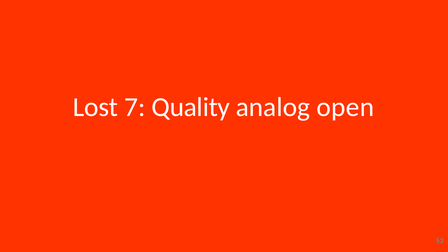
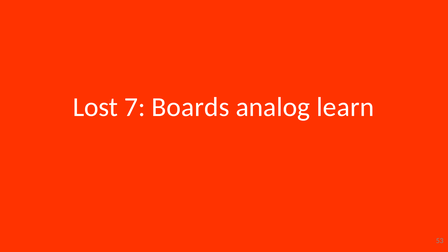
Quality: Quality -> Boards
open: open -> learn
